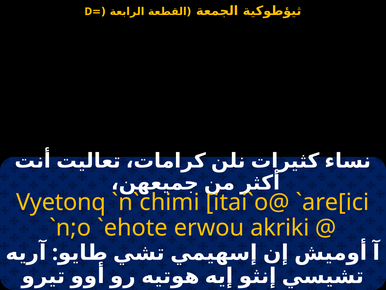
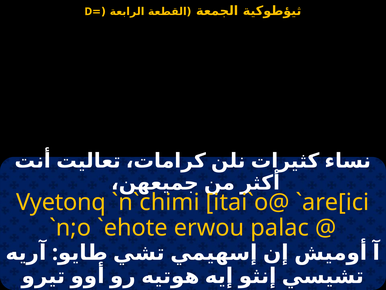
akriki: akriki -> palac
